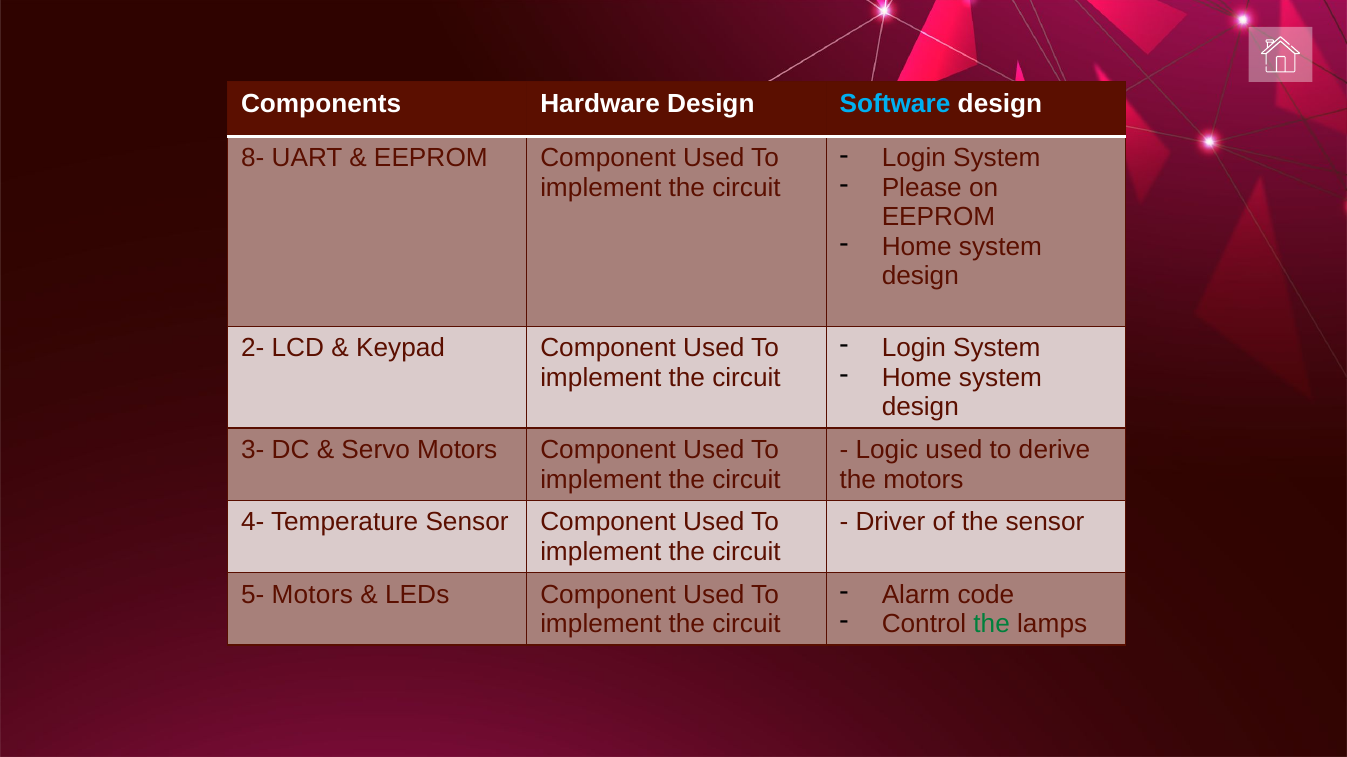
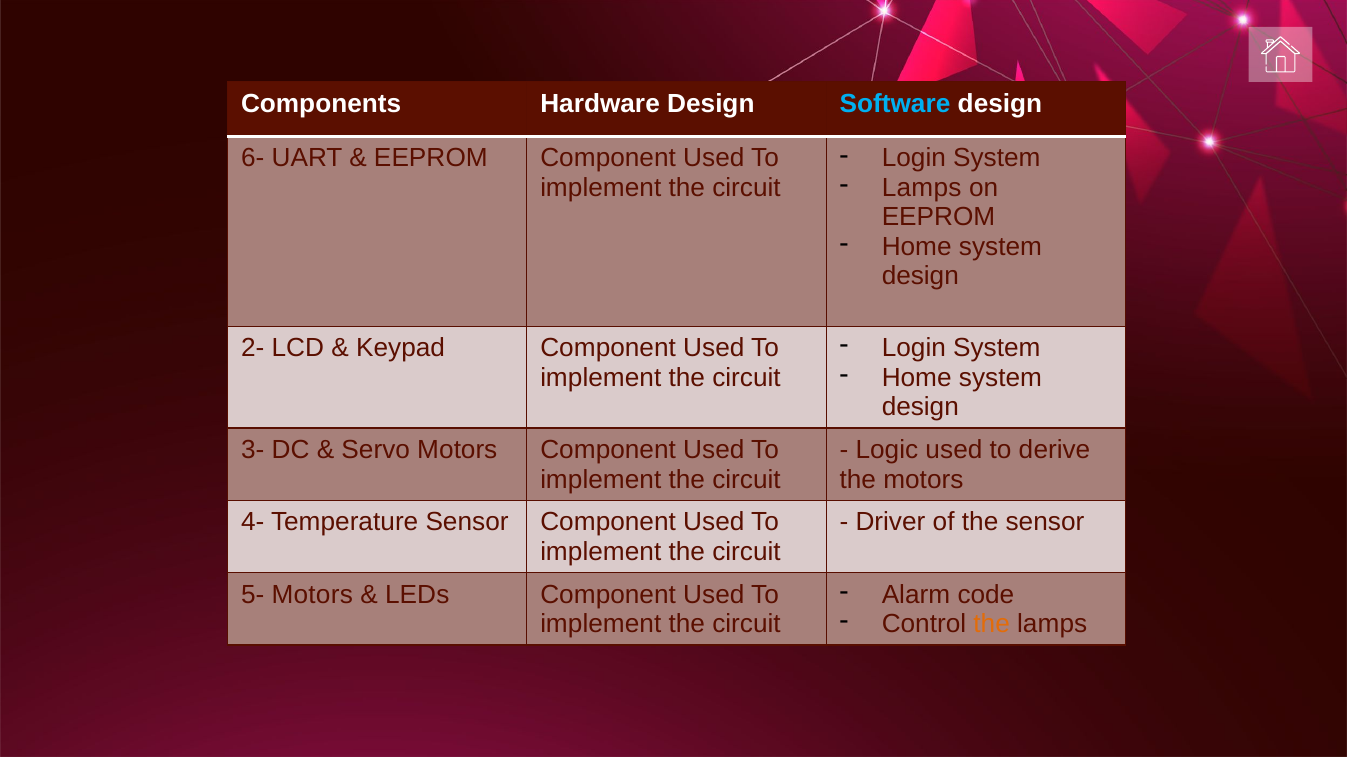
8-: 8- -> 6-
Please at (922, 188): Please -> Lamps
the at (992, 625) colour: green -> orange
